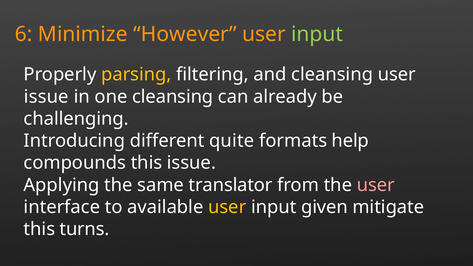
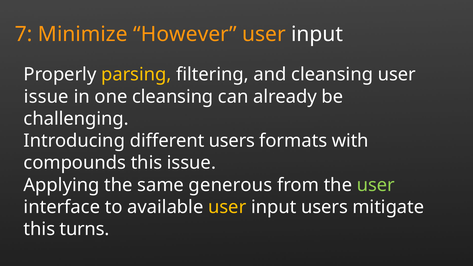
6: 6 -> 7
input at (317, 34) colour: light green -> white
different quite: quite -> users
help: help -> with
translator: translator -> generous
user at (376, 185) colour: pink -> light green
input given: given -> users
